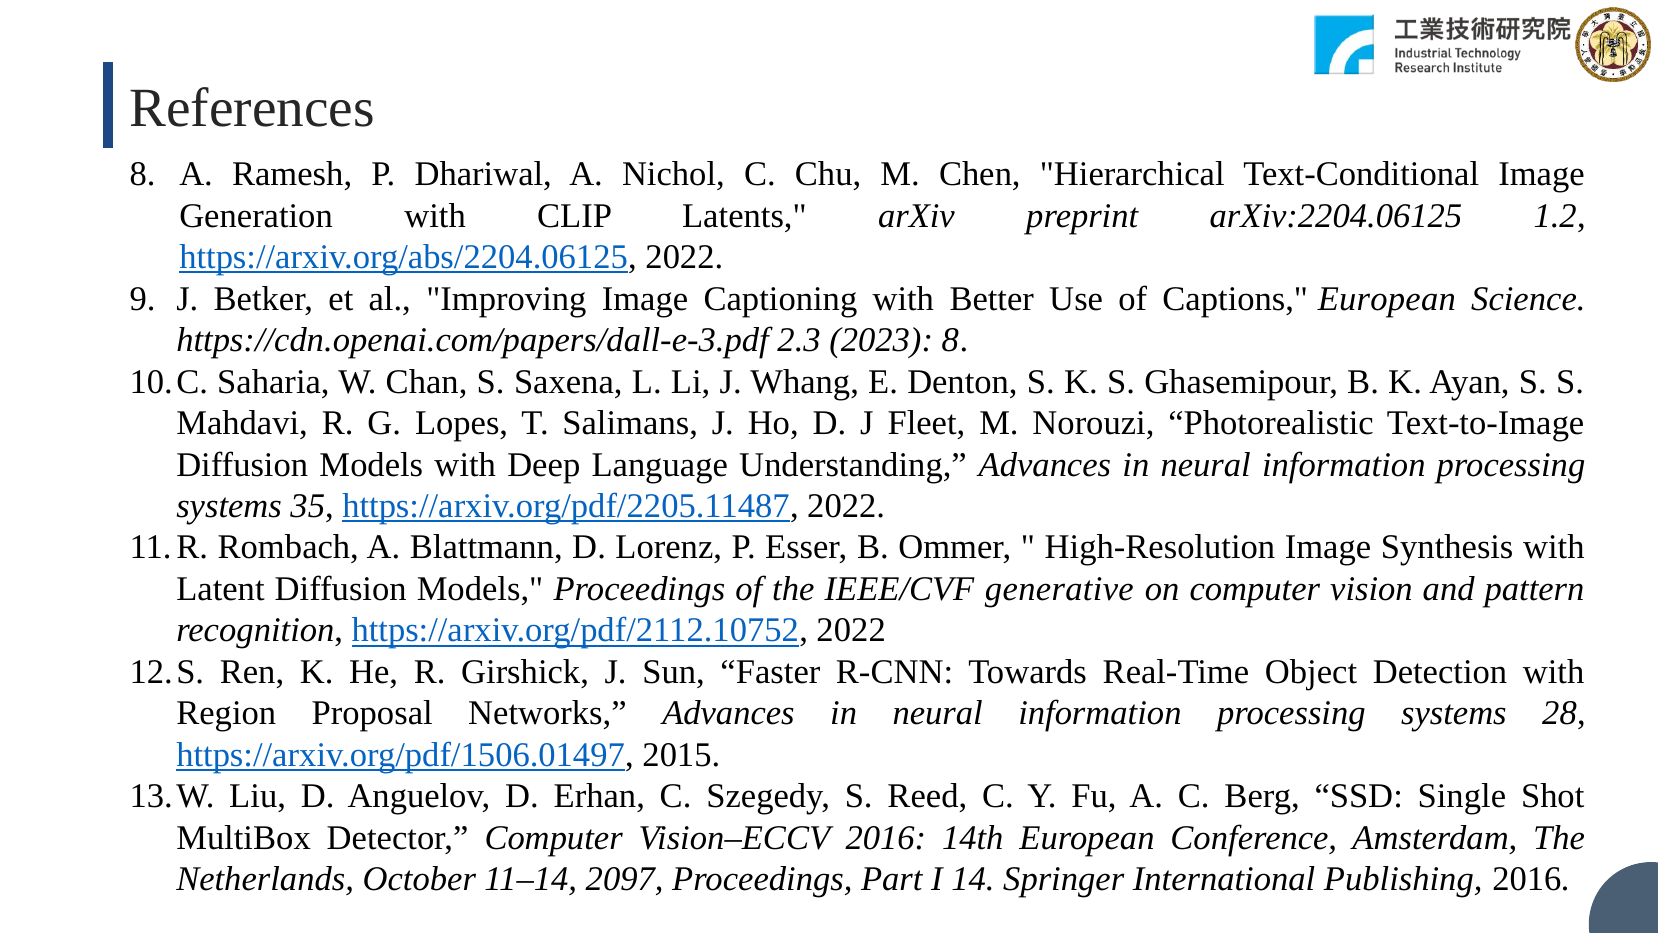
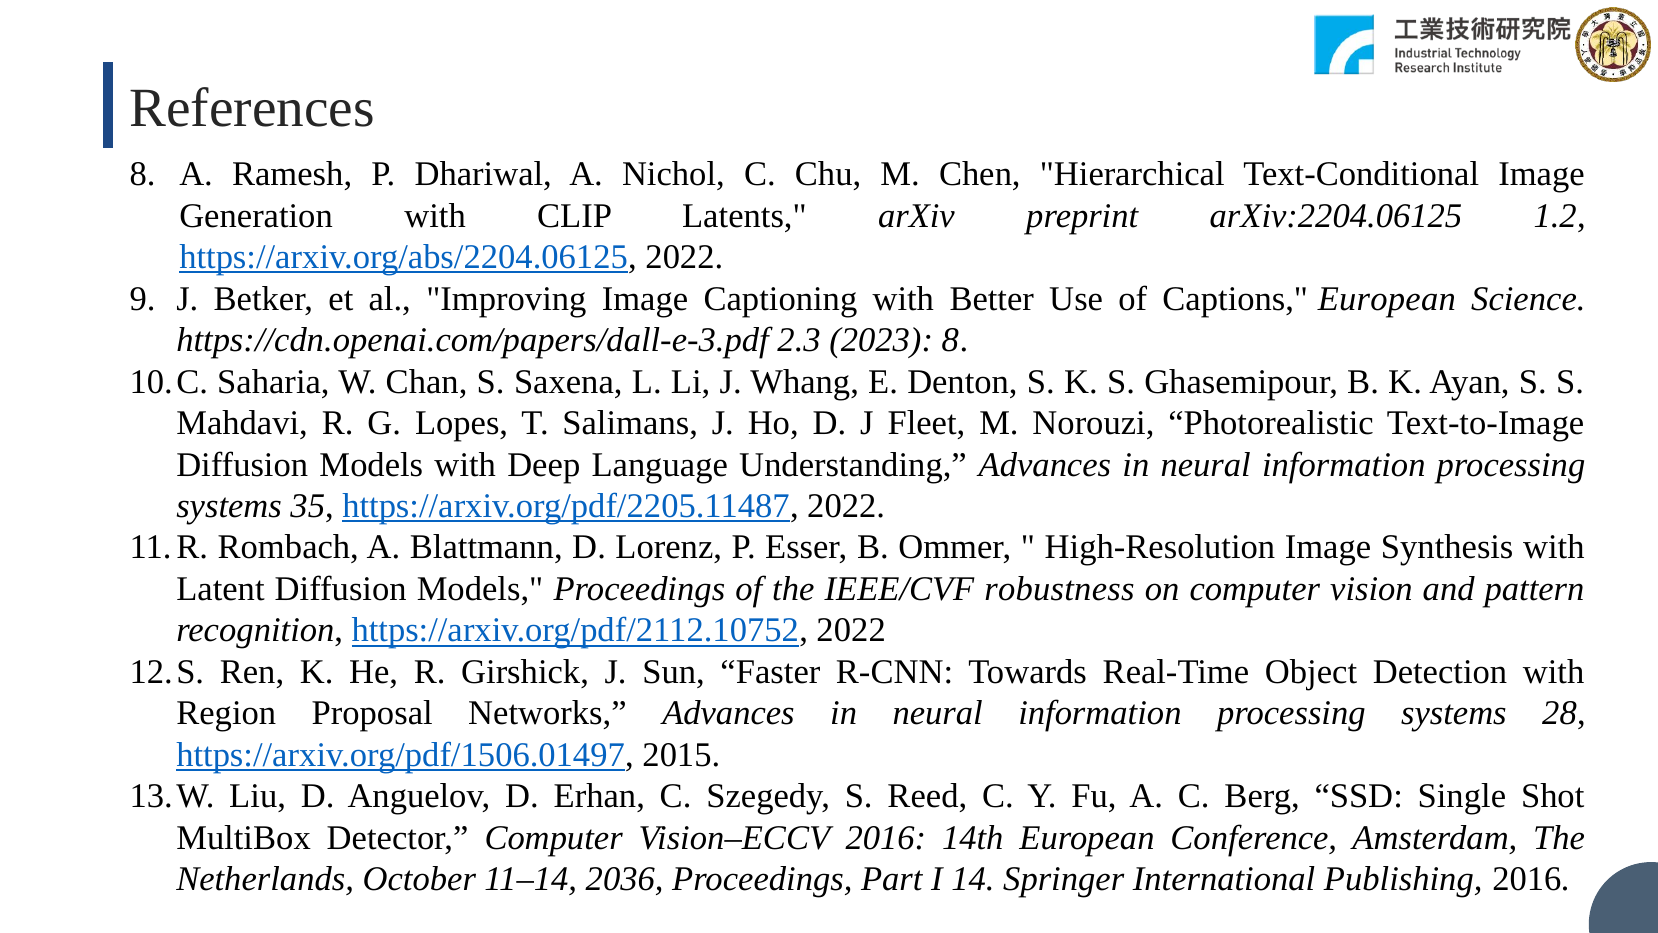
generative: generative -> robustness
2097: 2097 -> 2036
